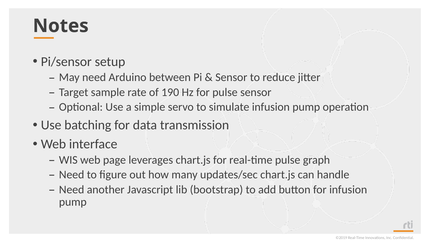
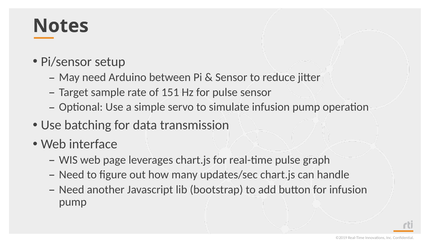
190: 190 -> 151
